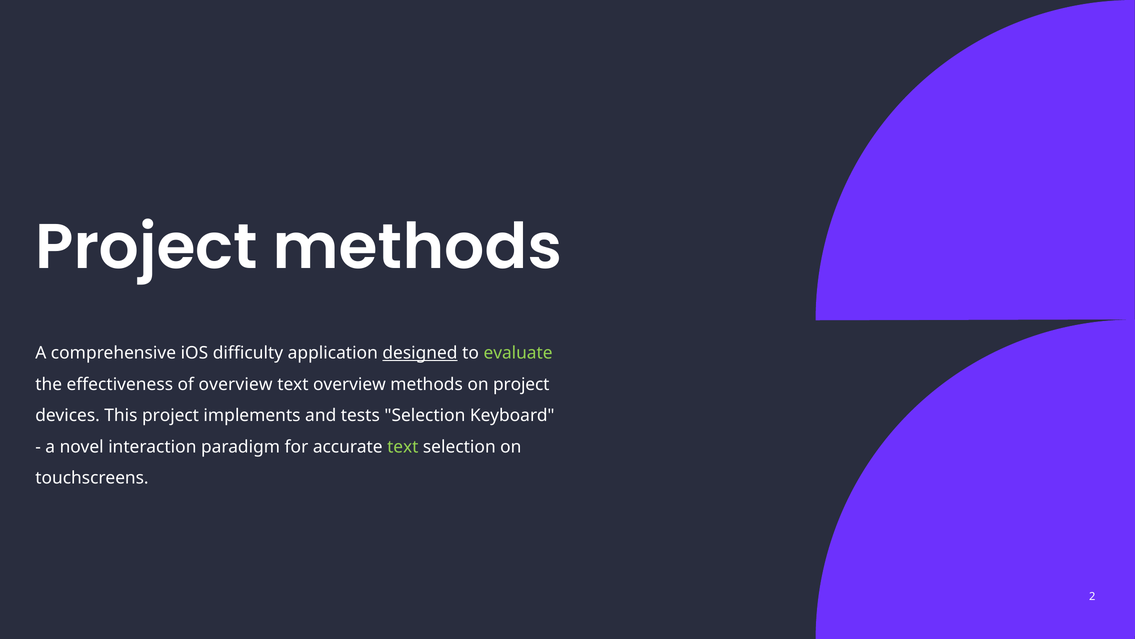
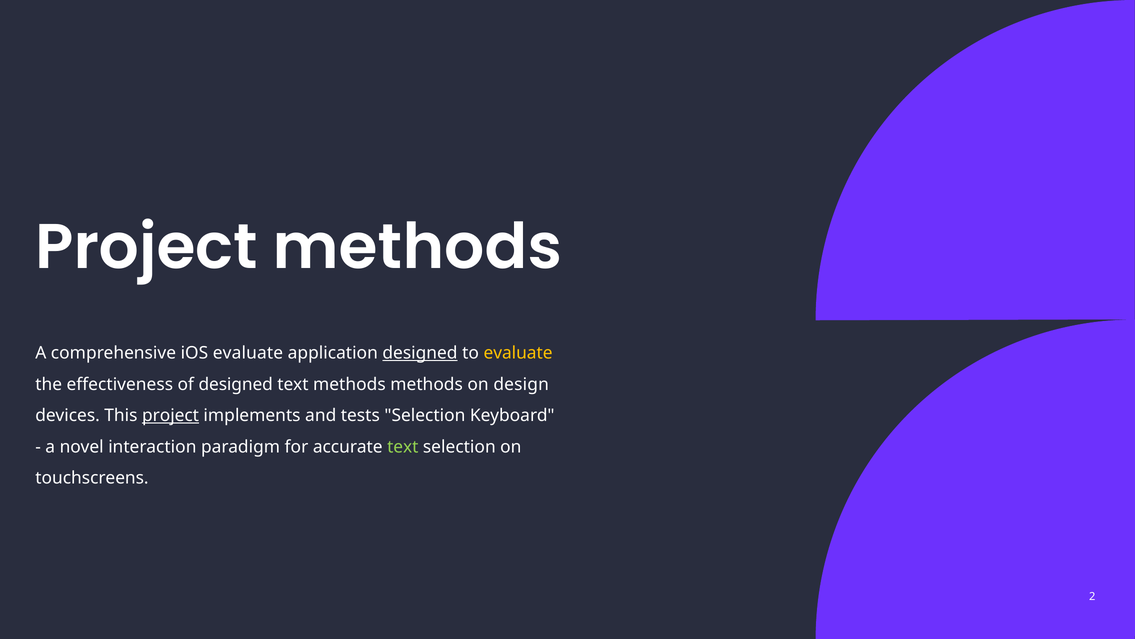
iOS difficulty: difficulty -> evaluate
evaluate at (518, 353) colour: light green -> yellow
of overview: overview -> designed
text overview: overview -> methods
on project: project -> design
project at (171, 415) underline: none -> present
